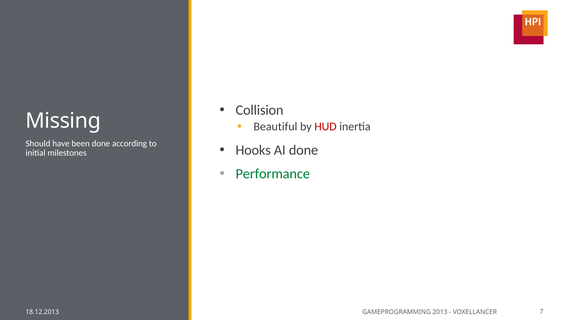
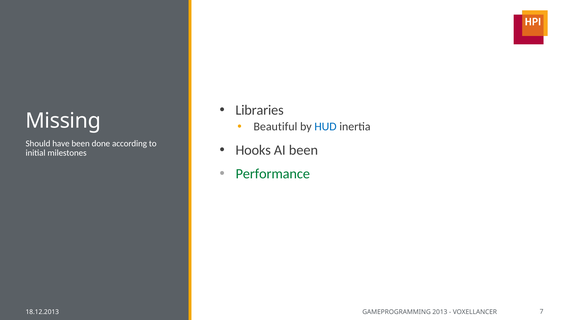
Collision: Collision -> Libraries
HUD colour: red -> blue
AI done: done -> been
